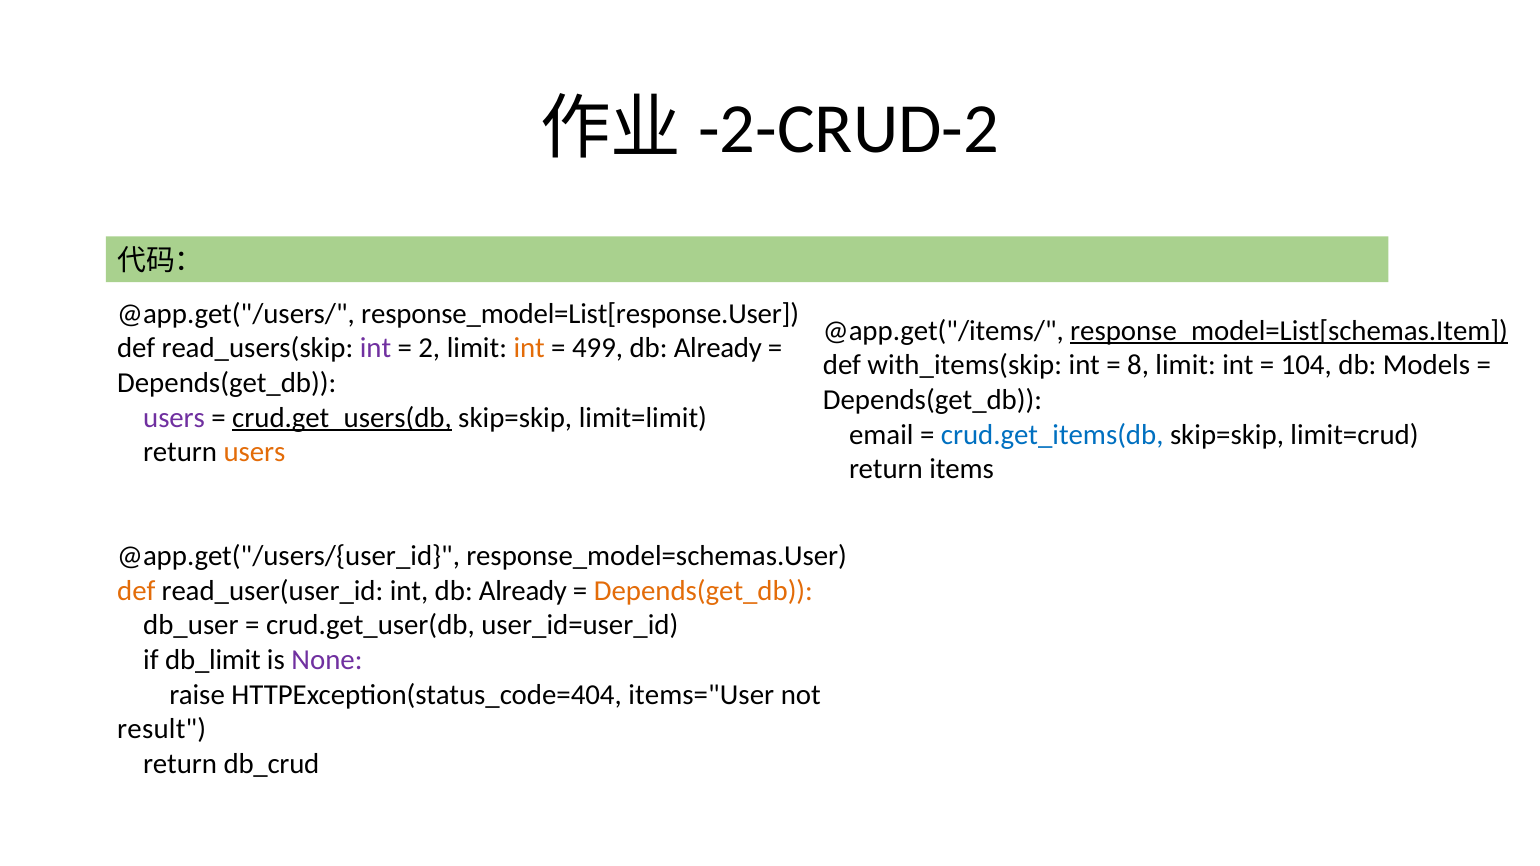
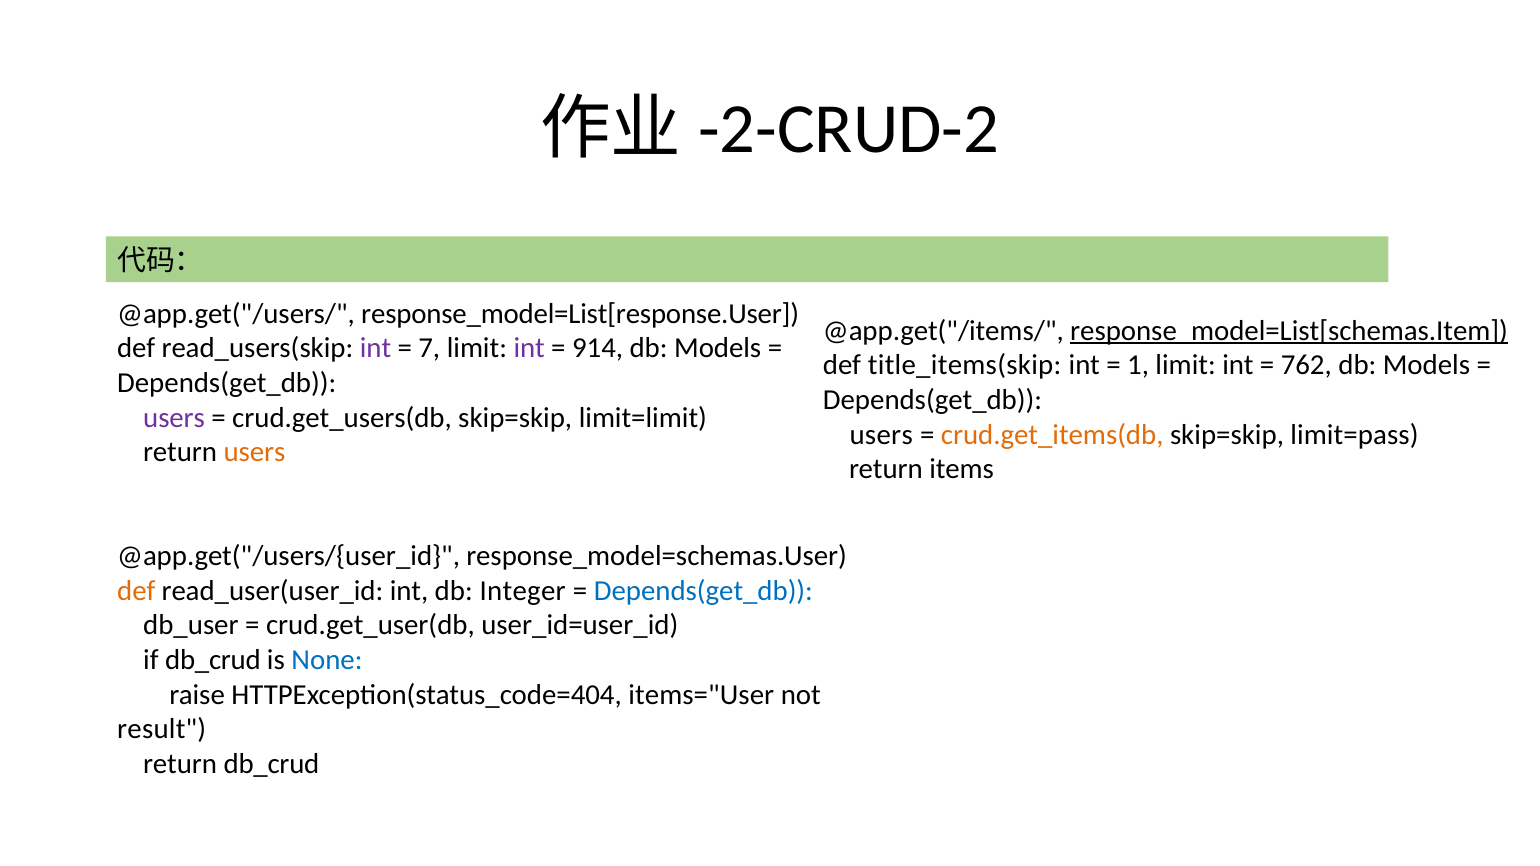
2: 2 -> 7
int at (529, 348) colour: orange -> purple
499: 499 -> 914
Already at (718, 348): Already -> Models
with_items(skip: with_items(skip -> title_items(skip
8: 8 -> 1
104: 104 -> 762
crud.get_users(db underline: present -> none
email at (881, 435): email -> users
crud.get_items(db colour: blue -> orange
limit=crud: limit=crud -> limit=pass
int db Already: Already -> Integer
Depends(get_db at (703, 591) colour: orange -> blue
if db_limit: db_limit -> db_crud
None colour: purple -> blue
